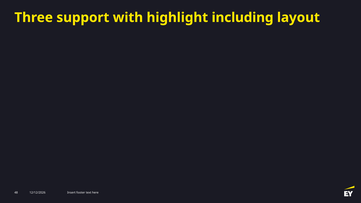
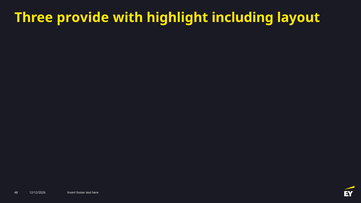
support: support -> provide
